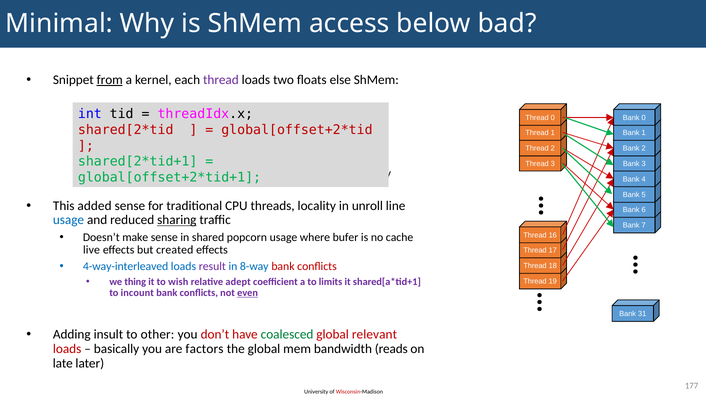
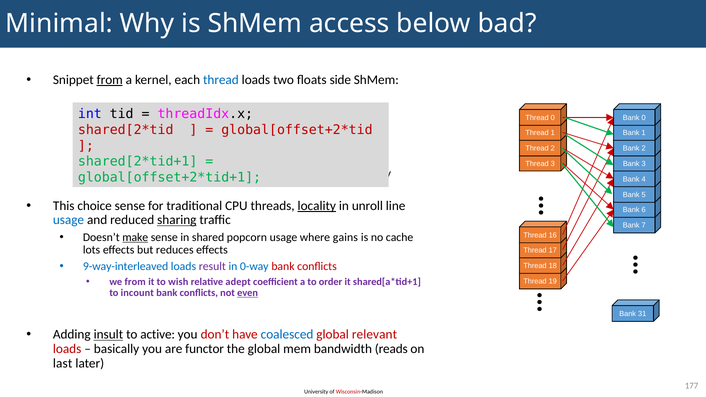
thread at (221, 80) colour: purple -> blue
else: else -> side
added: added -> choice
locality underline: none -> present
make underline: none -> present
bufer: bufer -> gains
live: live -> lots
created: created -> reduces
4-way-interleaved: 4-way-interleaved -> 9-way-interleaved
8-way: 8-way -> 0-way
we thing: thing -> from
limits: limits -> order
insult underline: none -> present
other: other -> active
coalesced colour: green -> blue
factors: factors -> functor
late: late -> last
